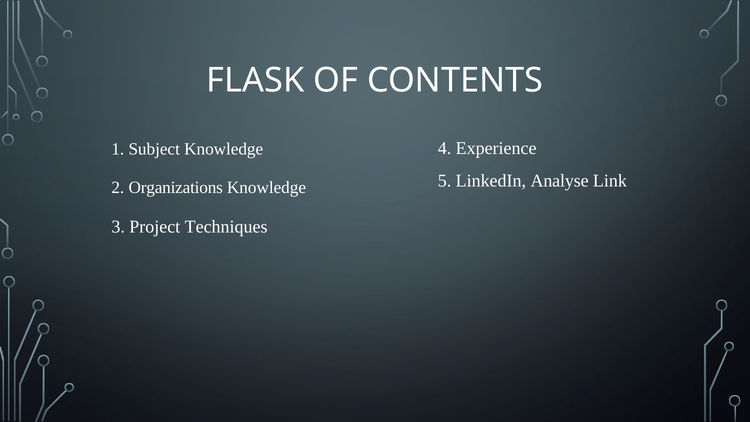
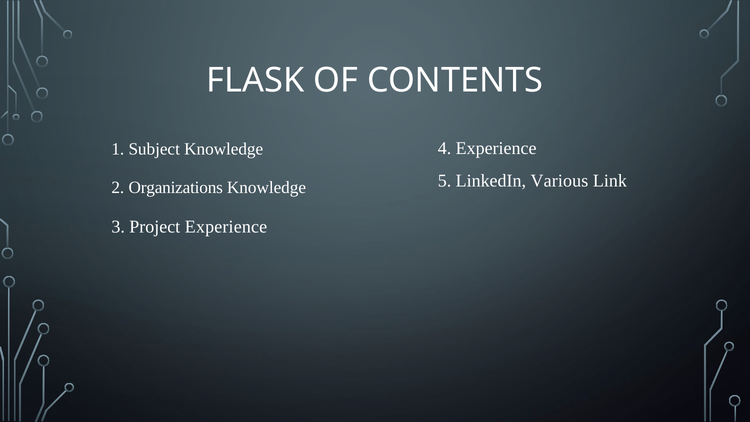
Analyse: Analyse -> Various
Project Techniques: Techniques -> Experience
